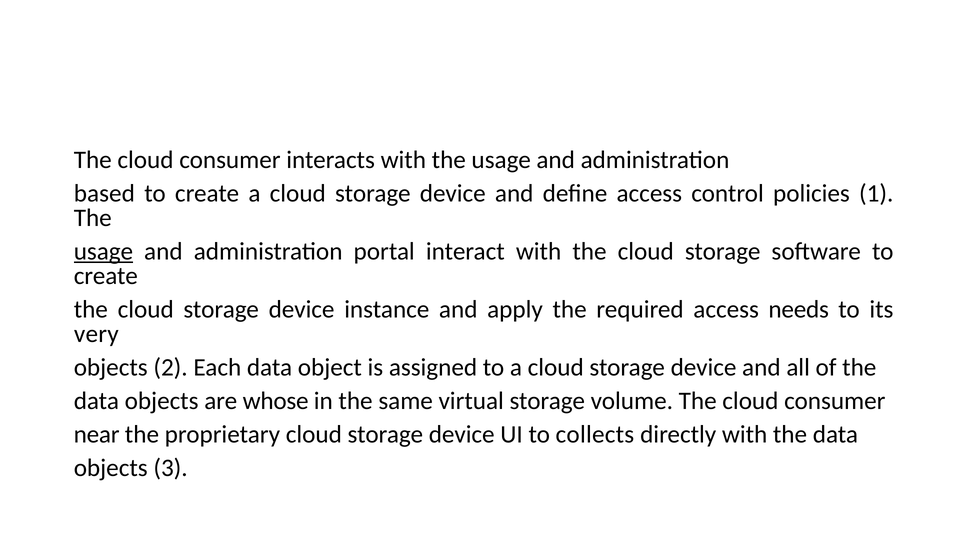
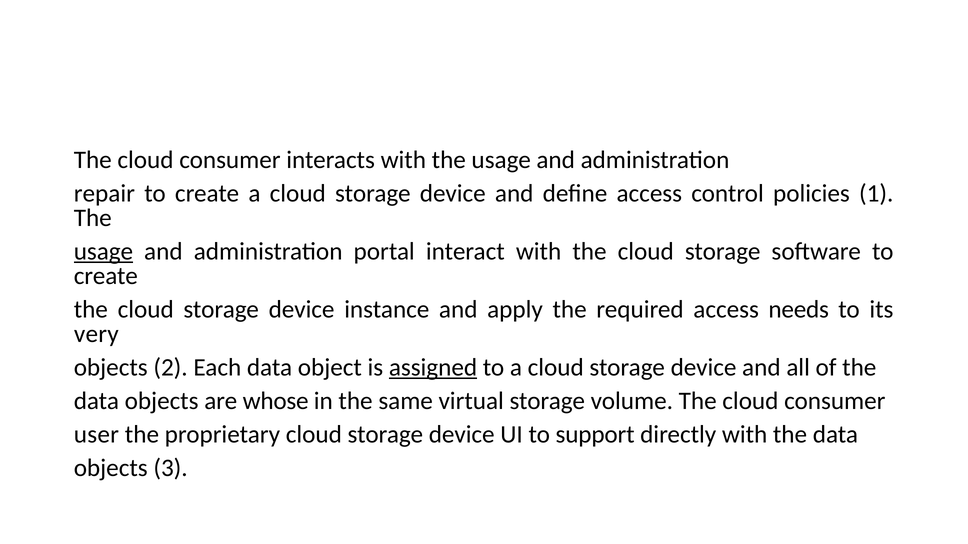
based: based -> repair
assigned underline: none -> present
near: near -> user
collects: collects -> support
